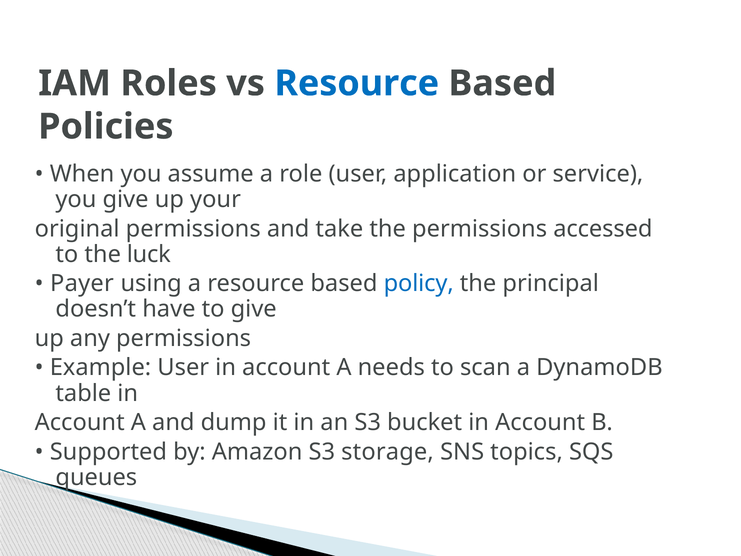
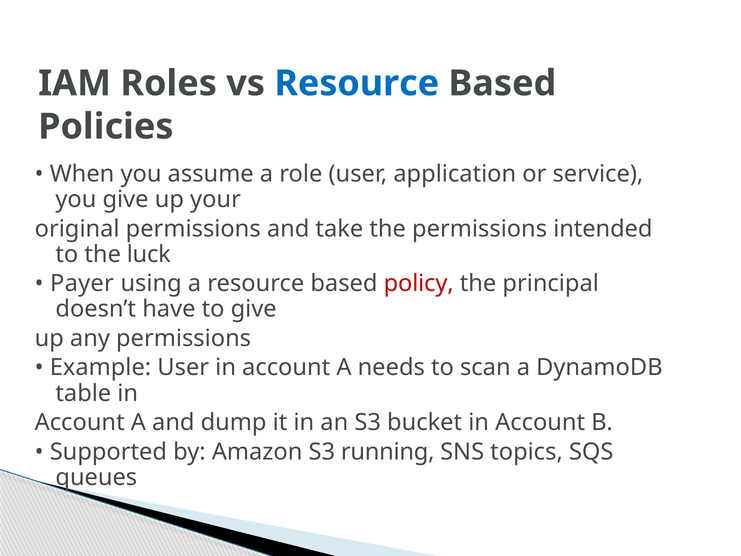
accessed: accessed -> intended
policy colour: blue -> red
storage: storage -> running
